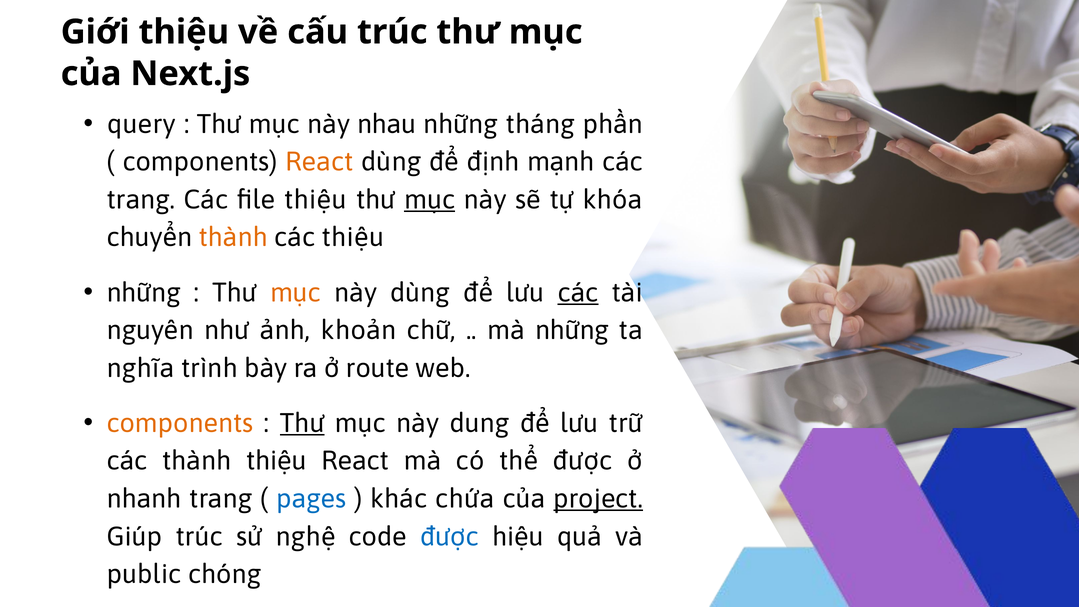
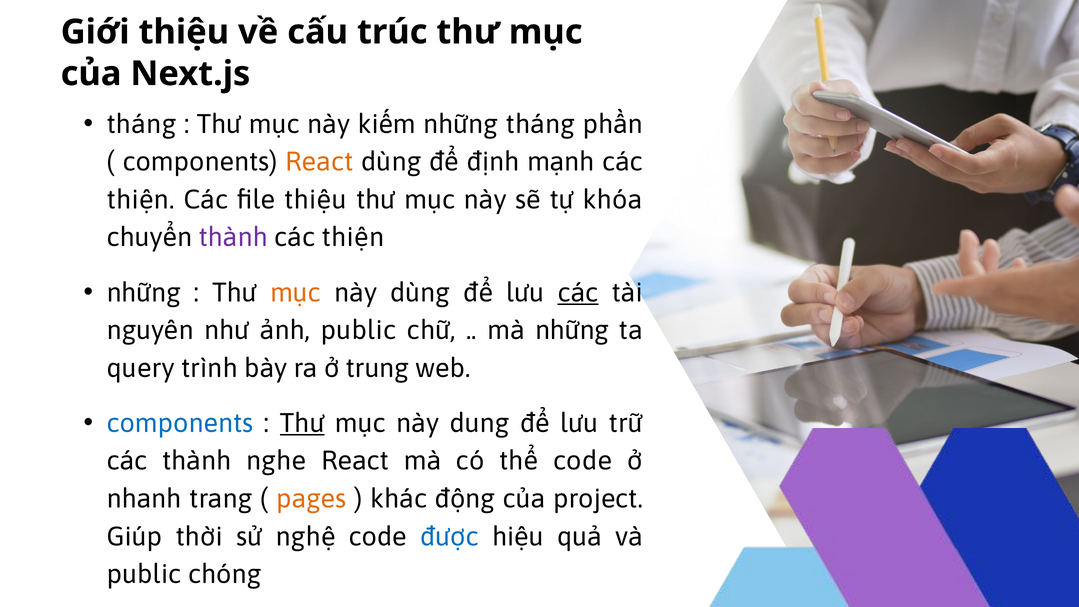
query at (141, 124): query -> tháng
nhau: nhau -> kiếm
trang at (141, 200): trang -> thiện
mục at (430, 200) underline: present -> none
thành at (233, 237) colour: orange -> purple
thiệu at (353, 237): thiệu -> thiện
ảnh khoản: khoản -> public
nghĩa: nghĩa -> query
route: route -> trung
components at (180, 423) colour: orange -> blue
thành thiệu: thiệu -> nghe
thể được: được -> code
pages colour: blue -> orange
chứa: chứa -> động
project underline: present -> none
Giúp trúc: trúc -> thời
